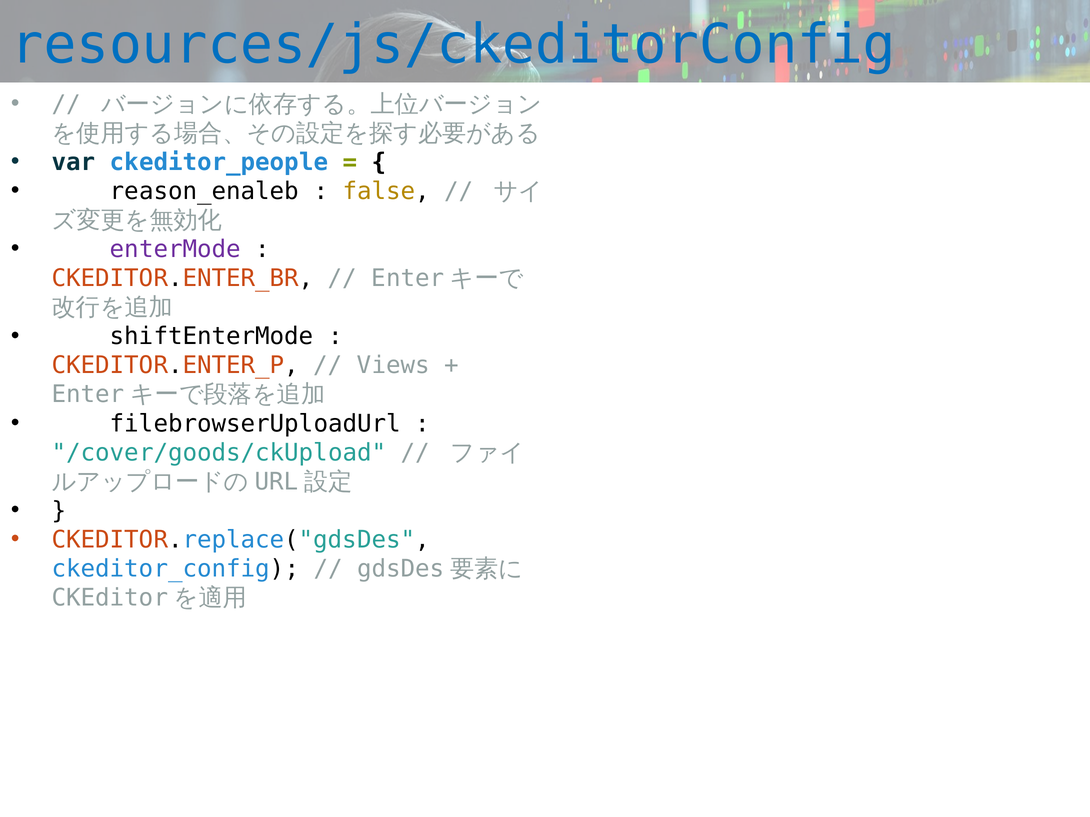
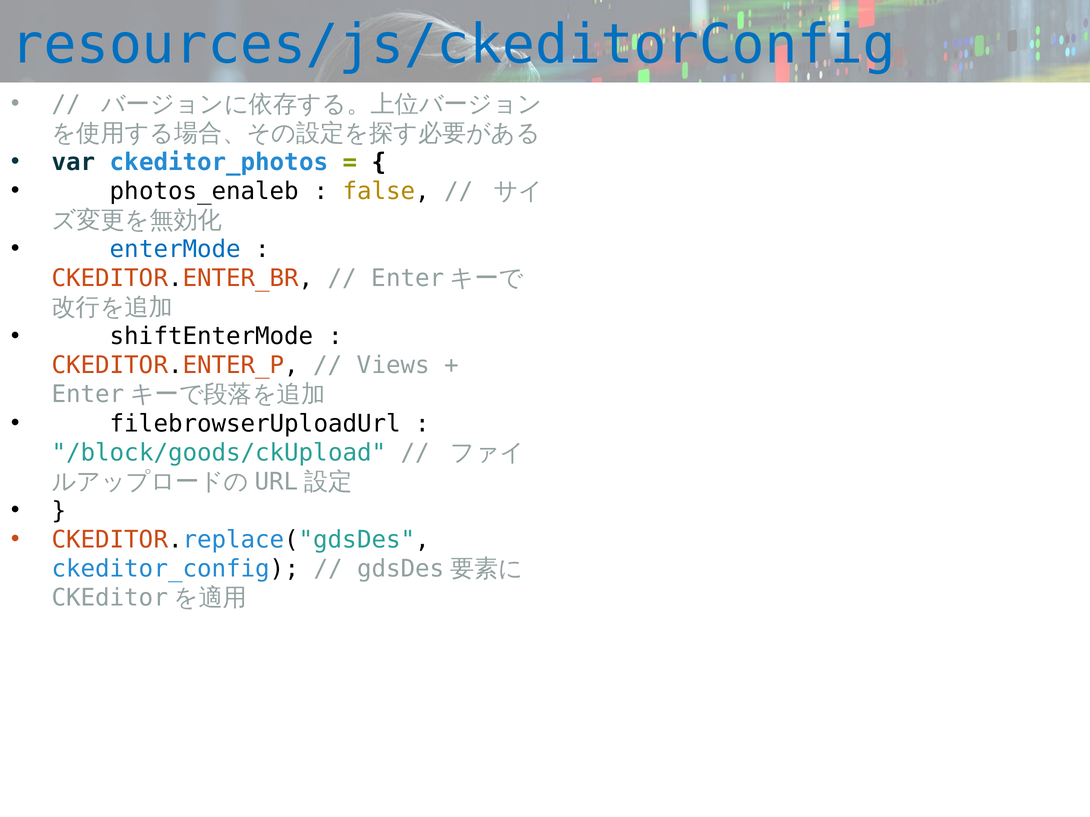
ckeditor_people: ckeditor_people -> ckeditor_photos
reason_enaleb: reason_enaleb -> photos_enaleb
enterMode colour: purple -> blue
/cover/goods/ckUpload: /cover/goods/ckUpload -> /block/goods/ckUpload
